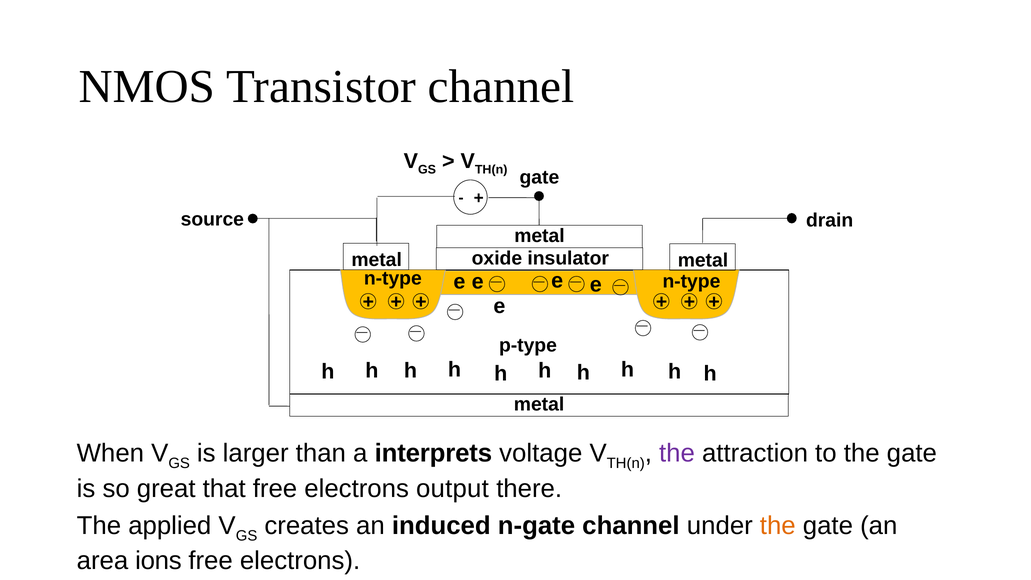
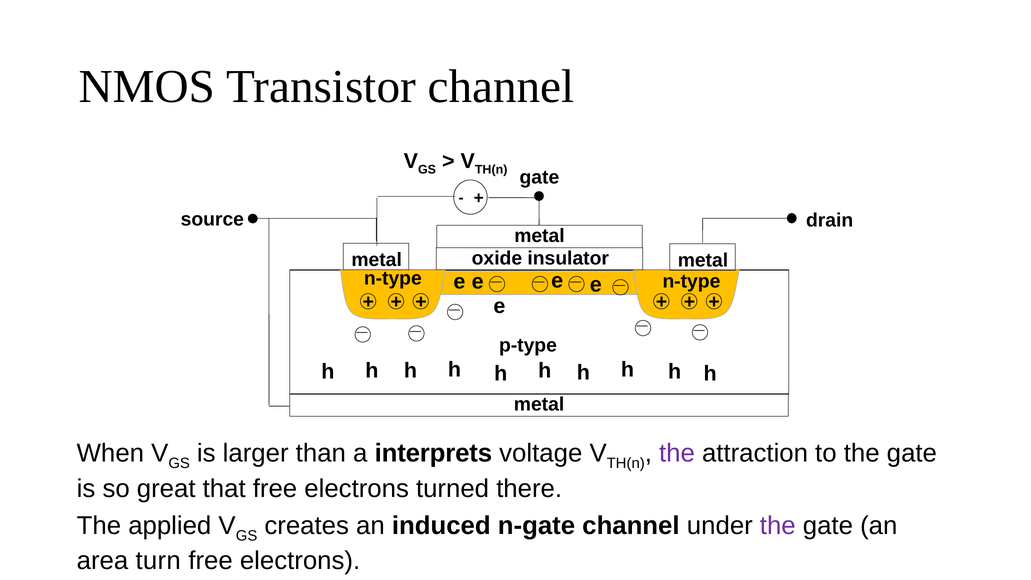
output: output -> turned
the at (778, 526) colour: orange -> purple
ions: ions -> turn
